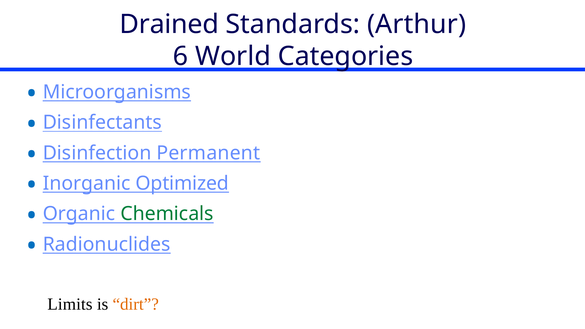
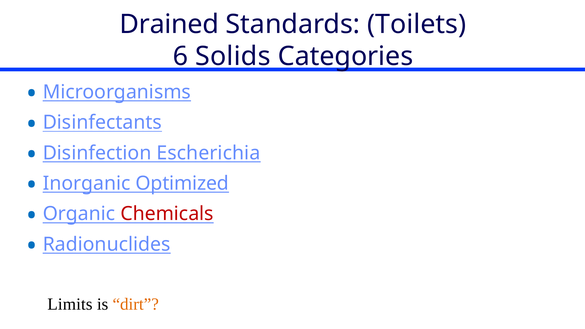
Arthur: Arthur -> Toilets
World: World -> Solids
Permanent: Permanent -> Escherichia
Chemicals colour: green -> red
